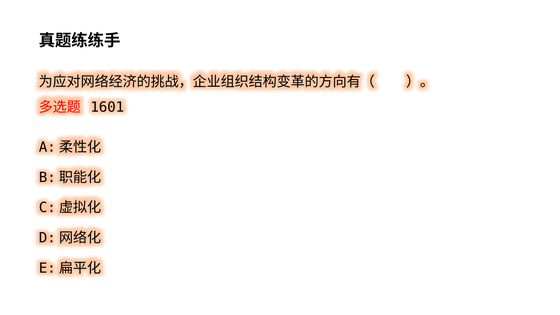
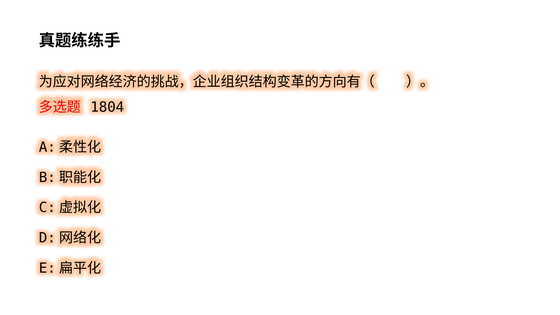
1601: 1601 -> 1804
